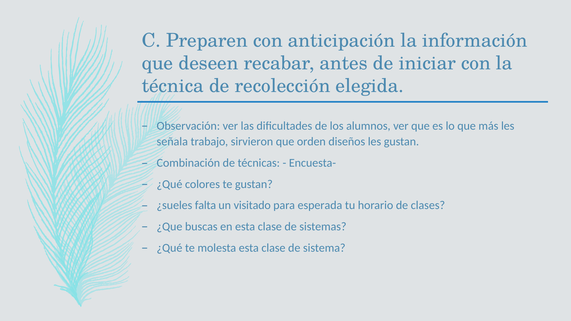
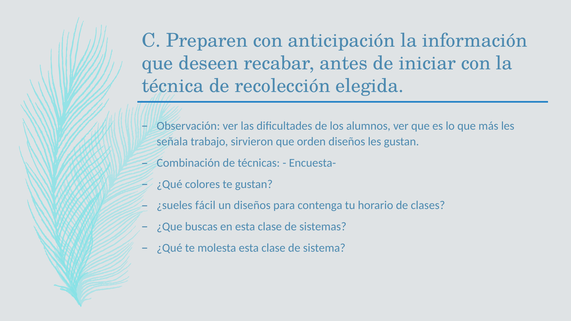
falta: falta -> fácil
un visitado: visitado -> diseños
esperada: esperada -> contenga
